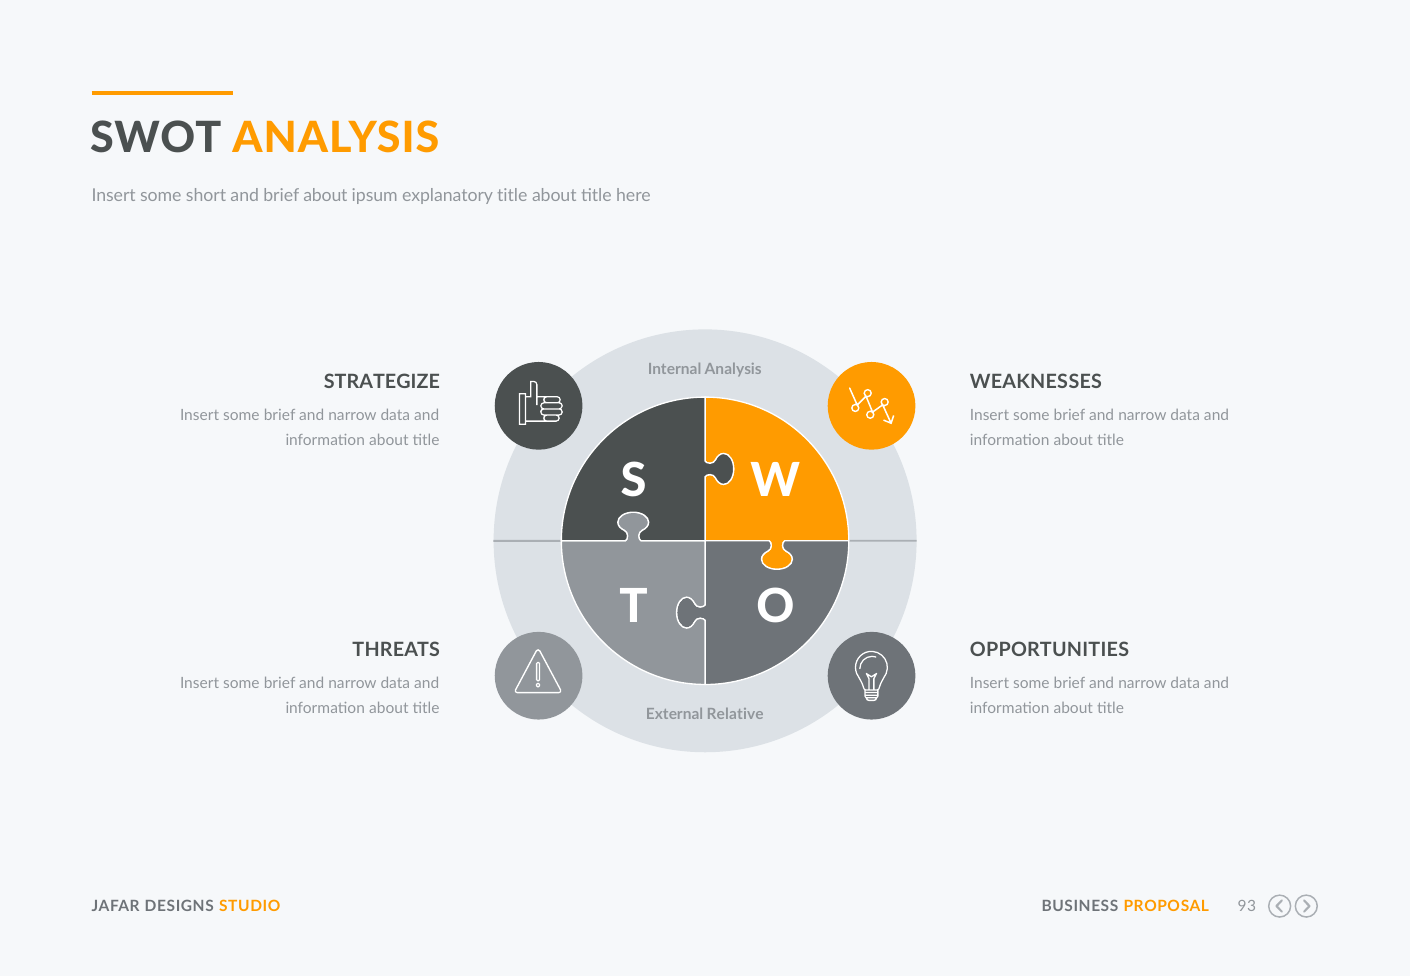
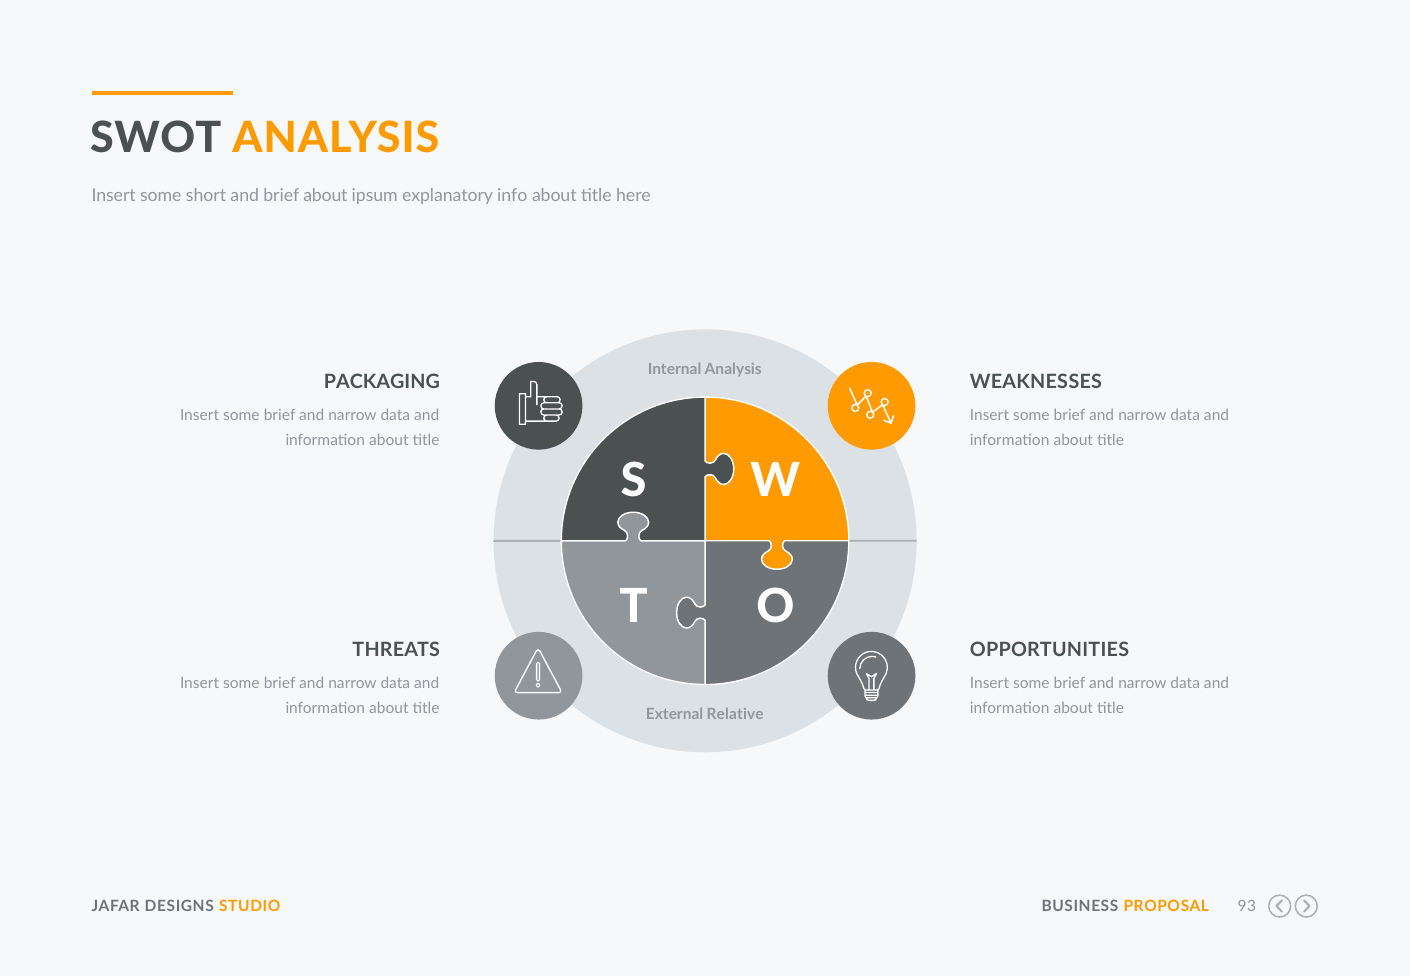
explanatory title: title -> info
STRATEGIZE: STRATEGIZE -> PACKAGING
